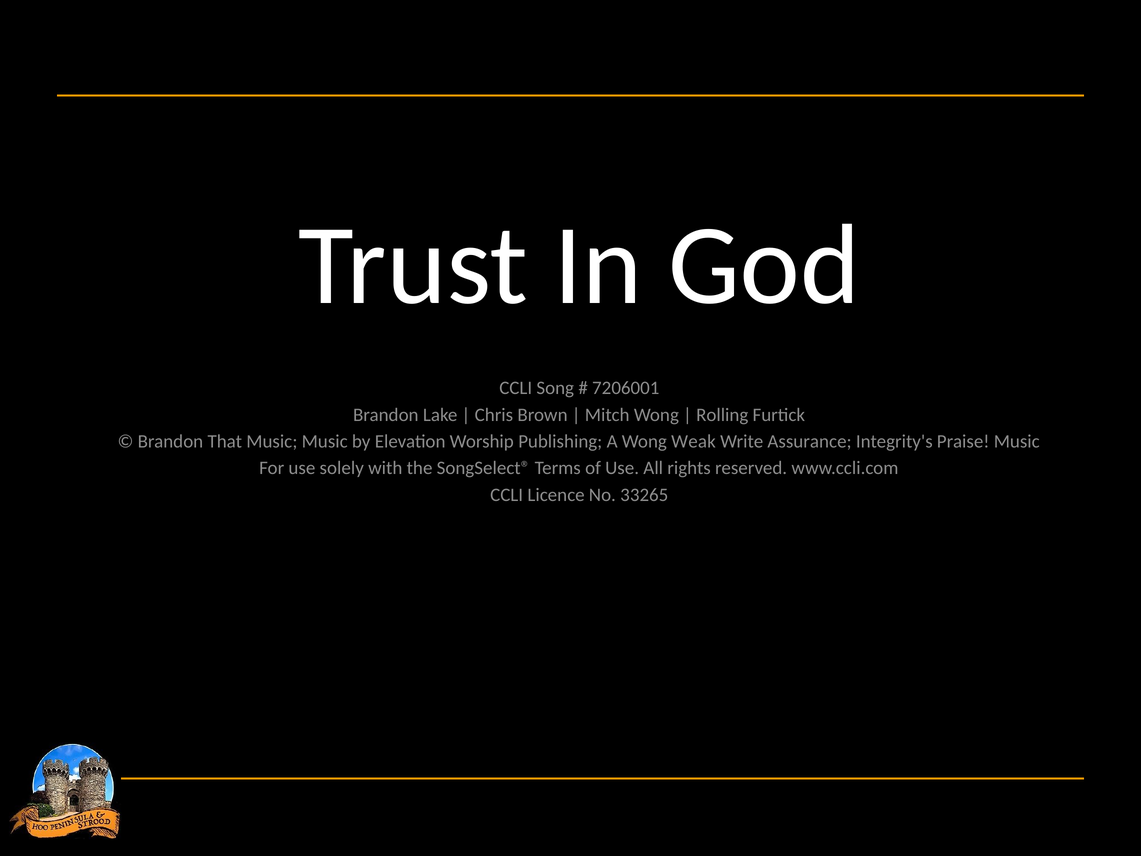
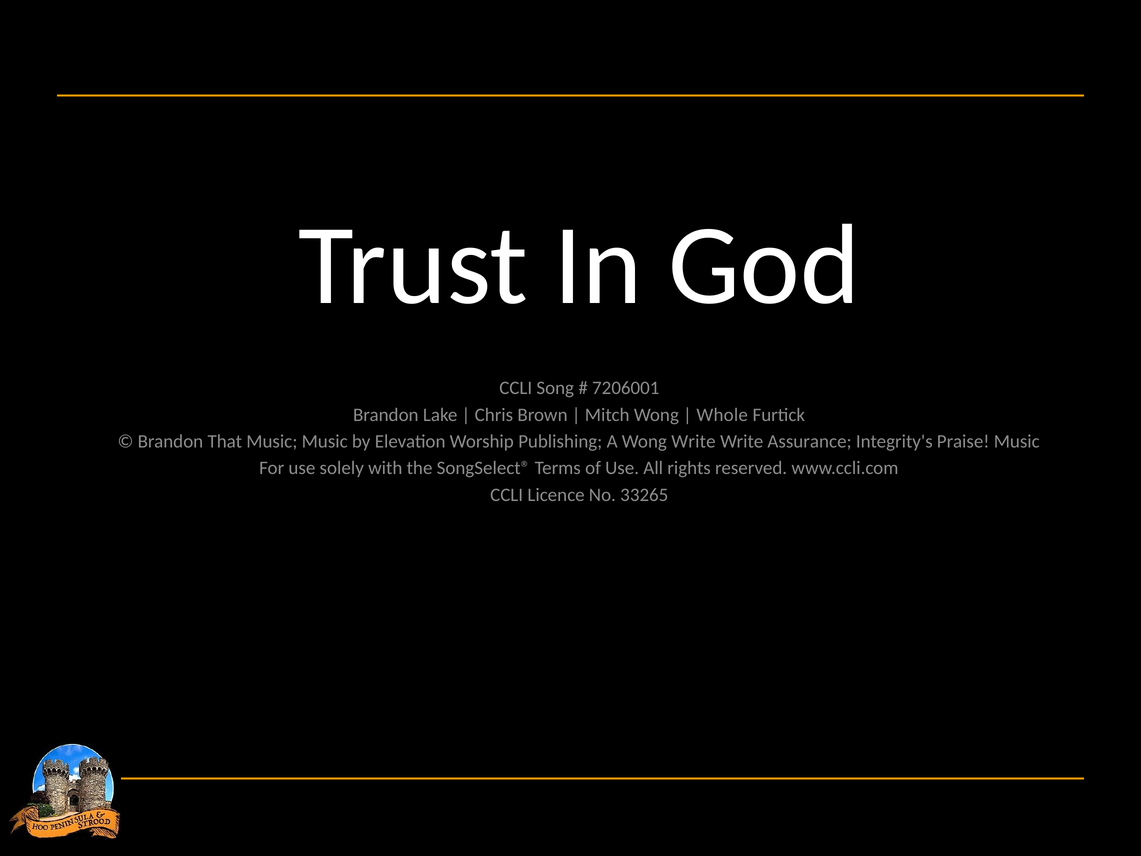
Rolling: Rolling -> Whole
Wong Weak: Weak -> Write
